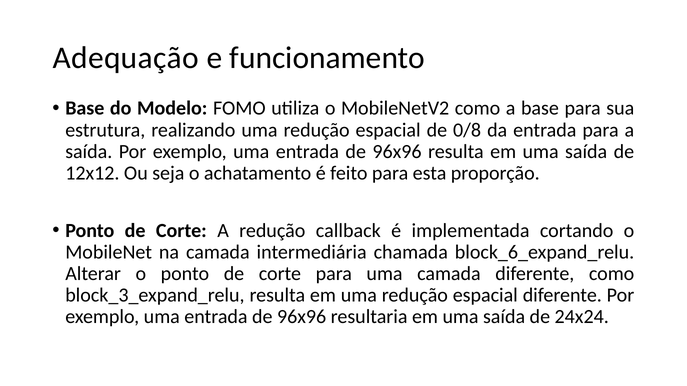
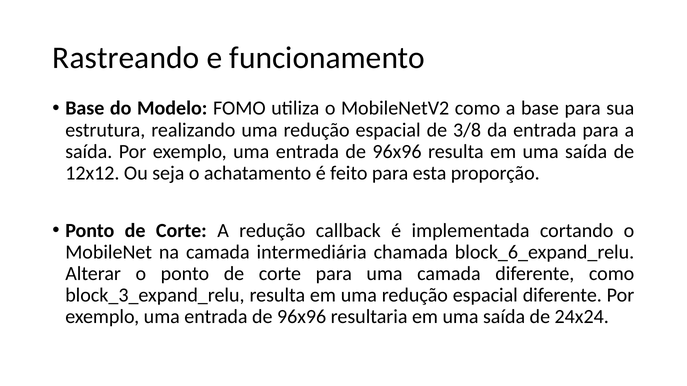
Adequação: Adequação -> Rastreando
0/8: 0/8 -> 3/8
